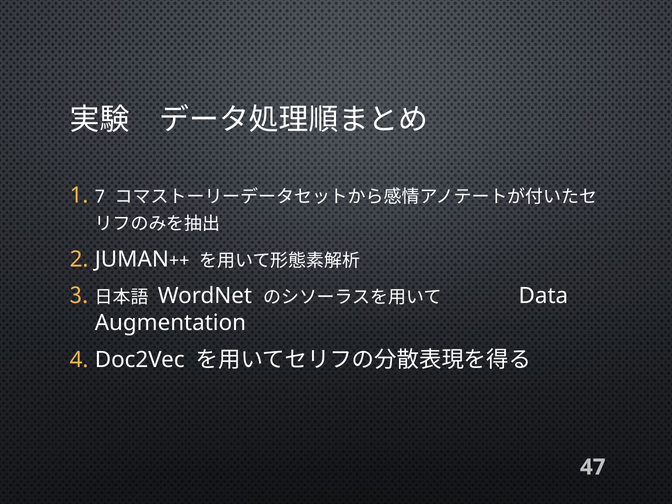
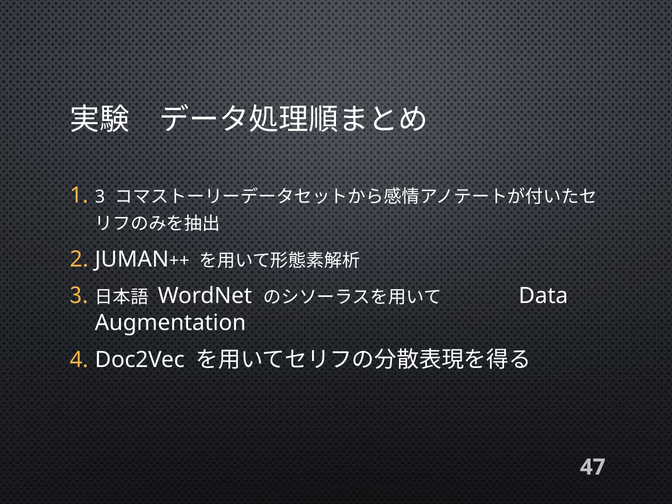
7 at (100, 197): 7 -> 3
